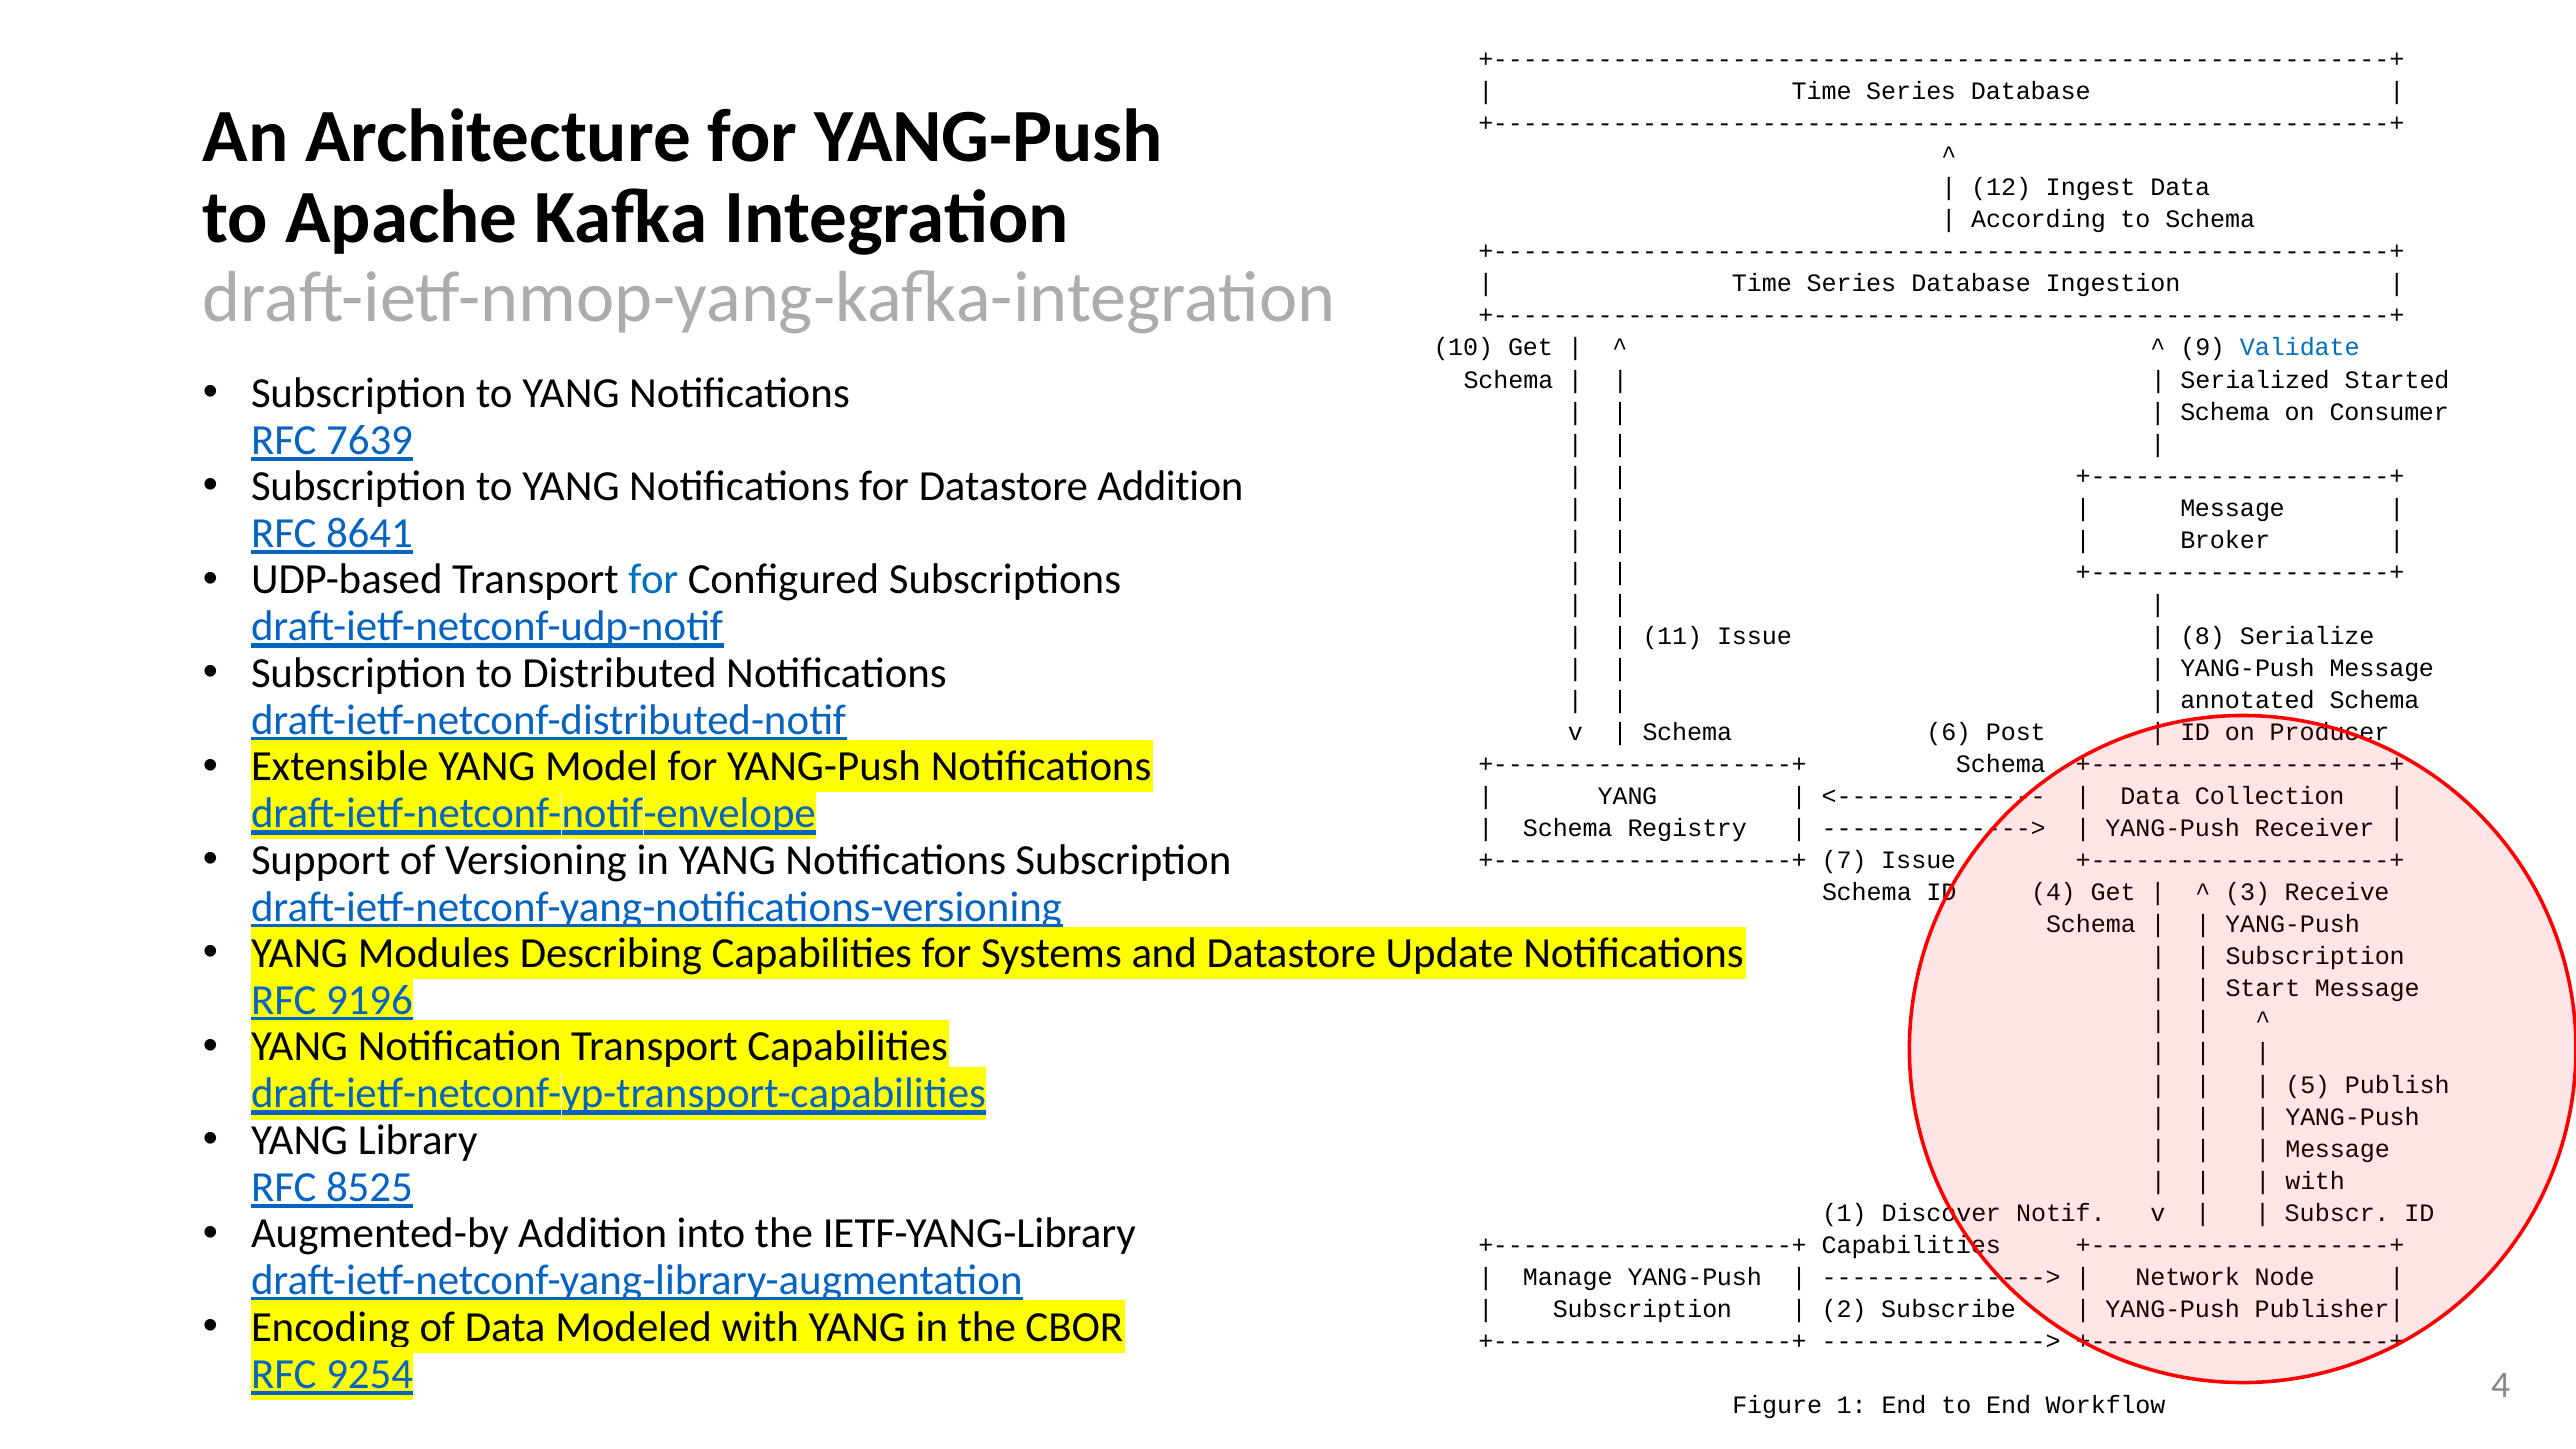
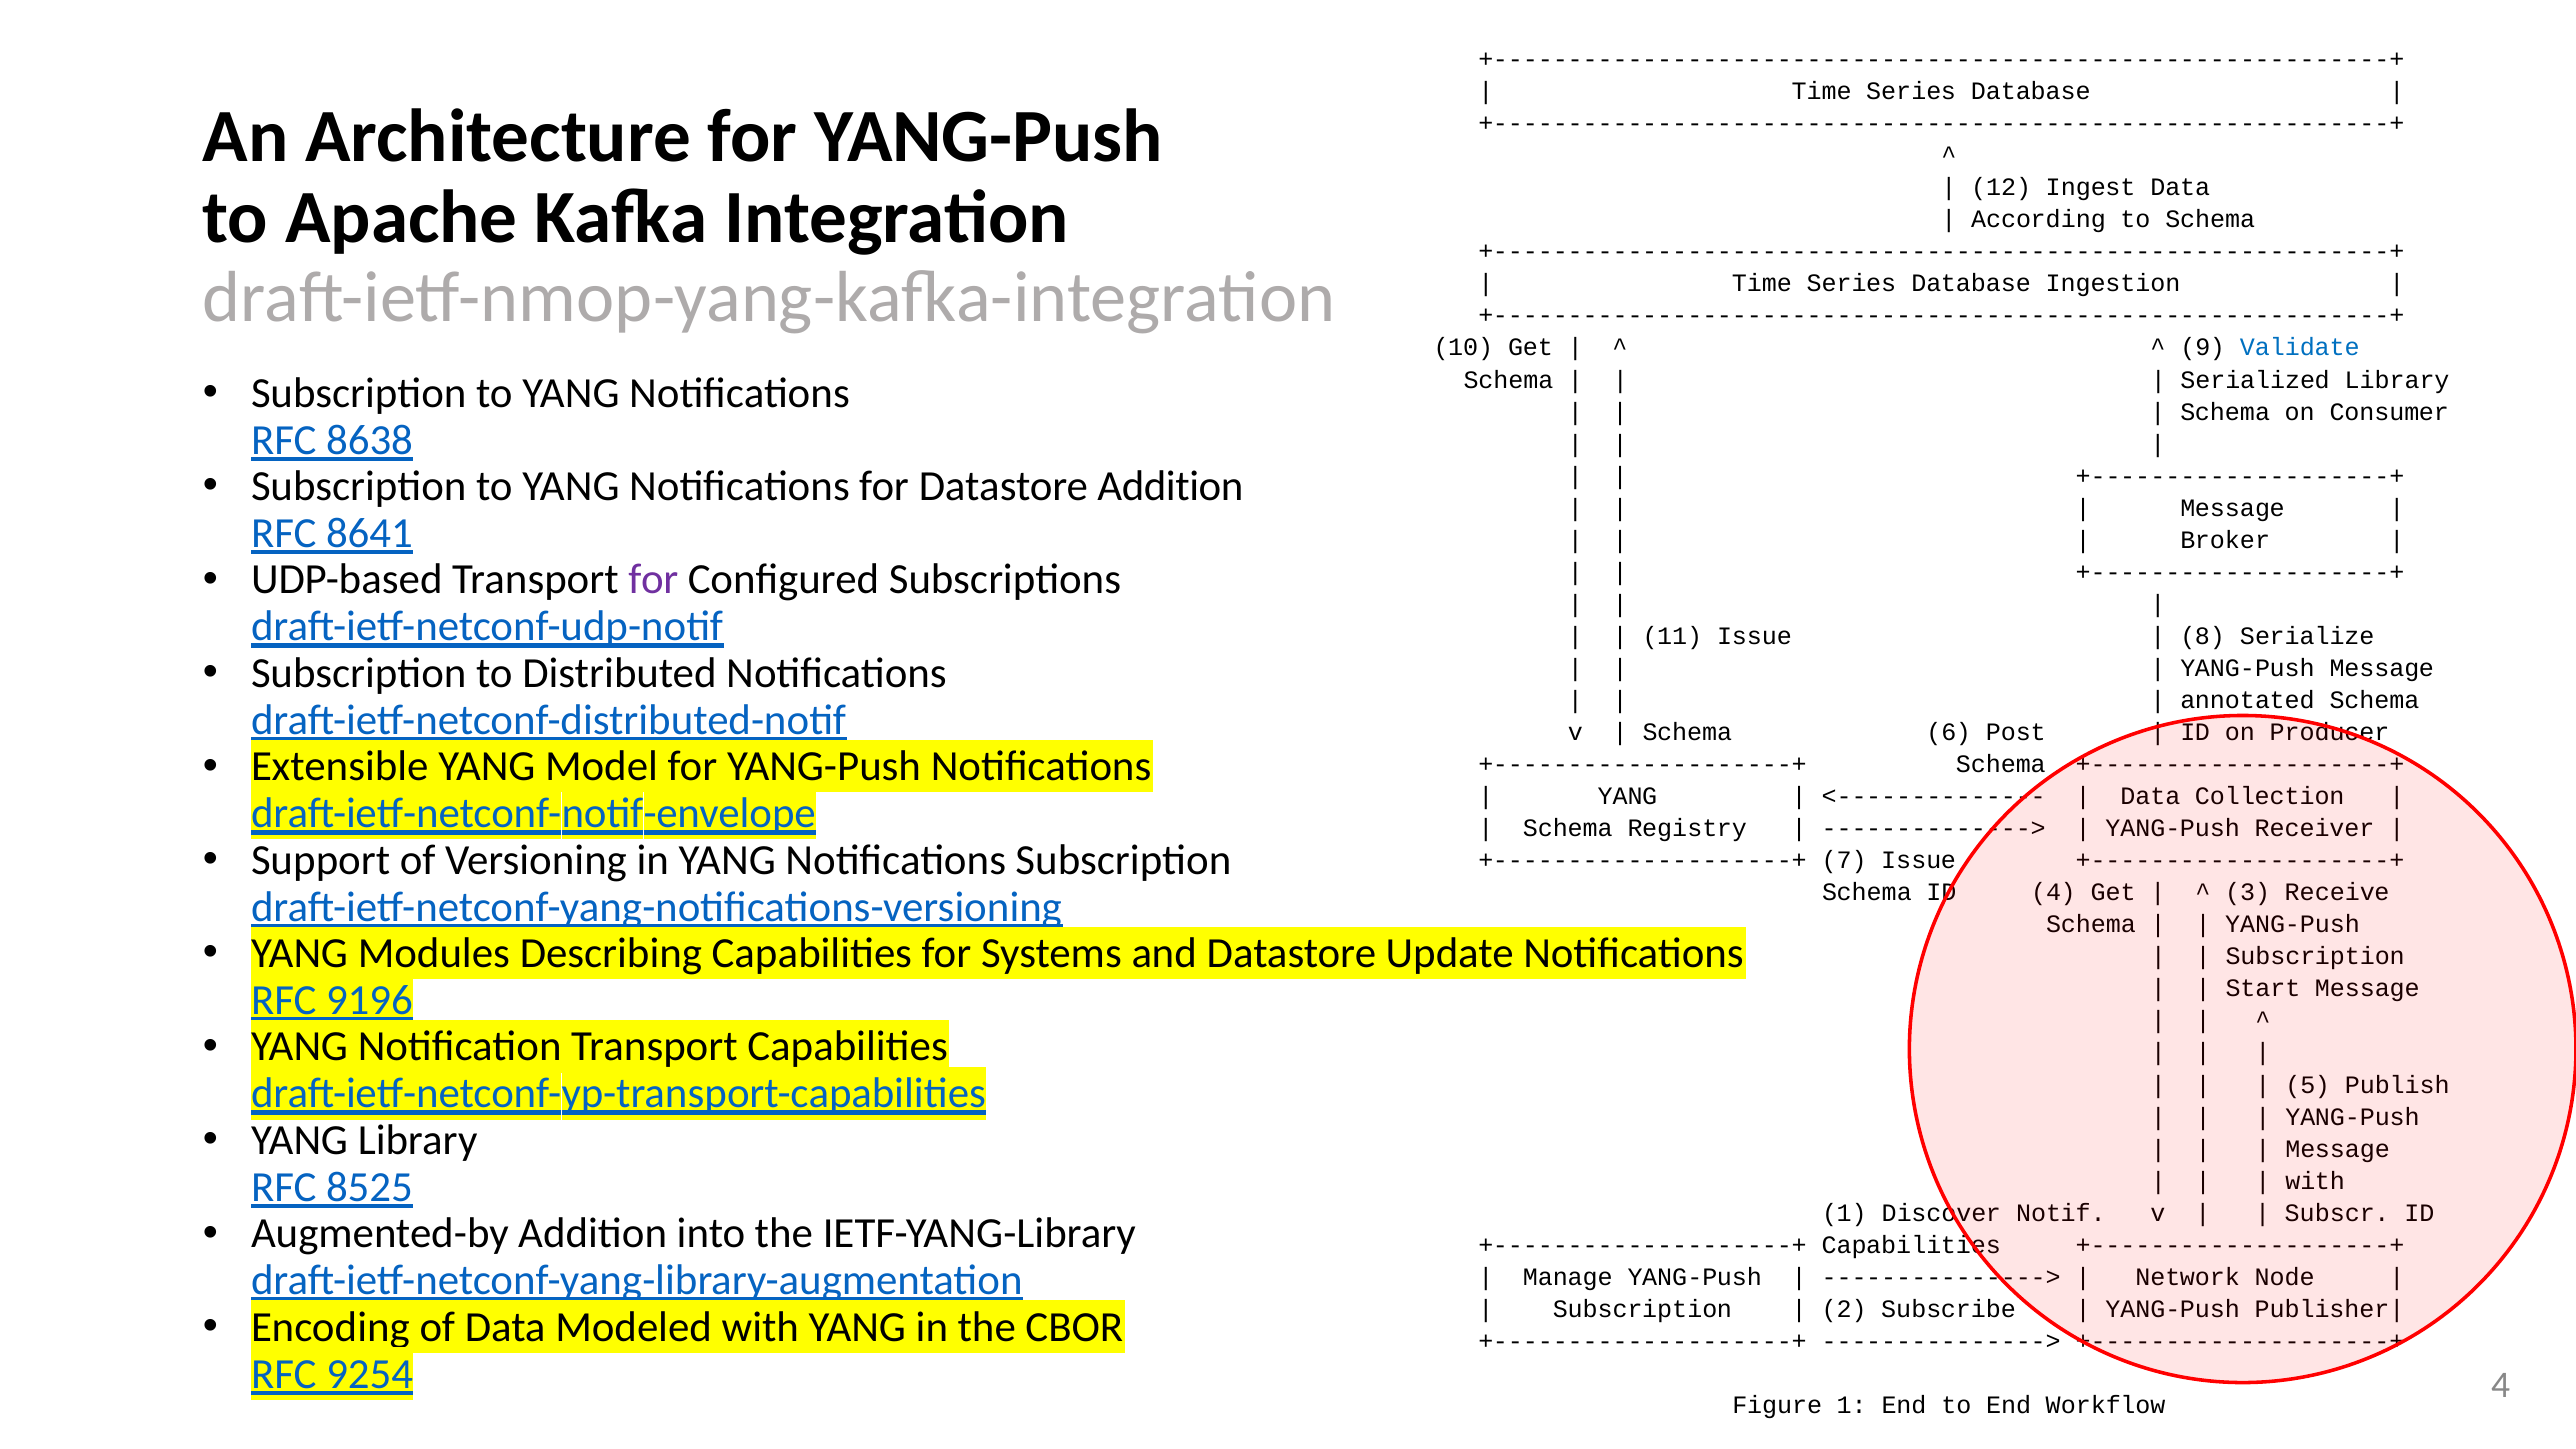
Serialized Started: Started -> Library
7639: 7639 -> 8638
for at (653, 580) colour: blue -> purple
